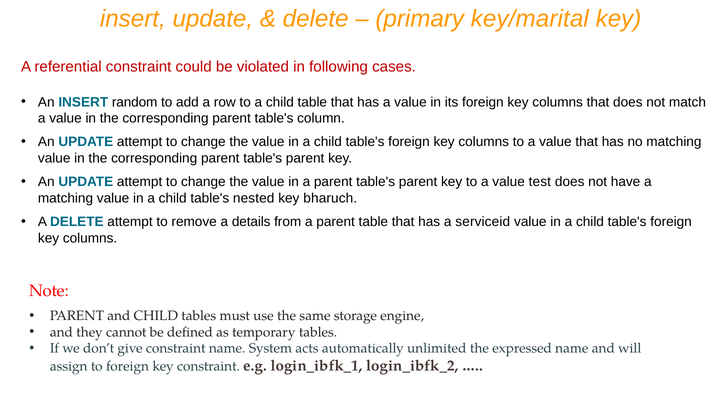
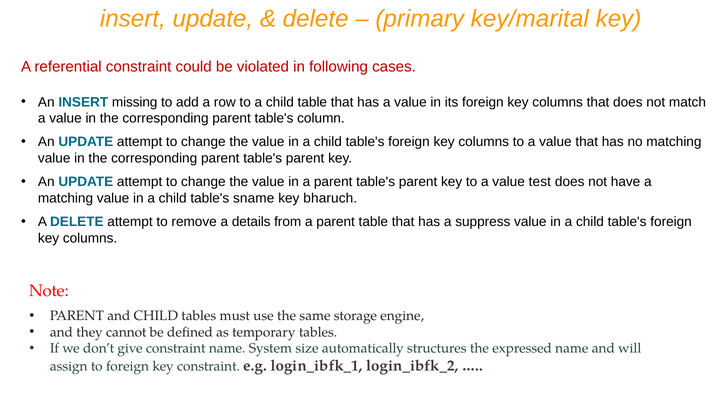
random: random -> missing
nested: nested -> sname
serviceid: serviceid -> suppress
acts: acts -> size
unlimited: unlimited -> structures
